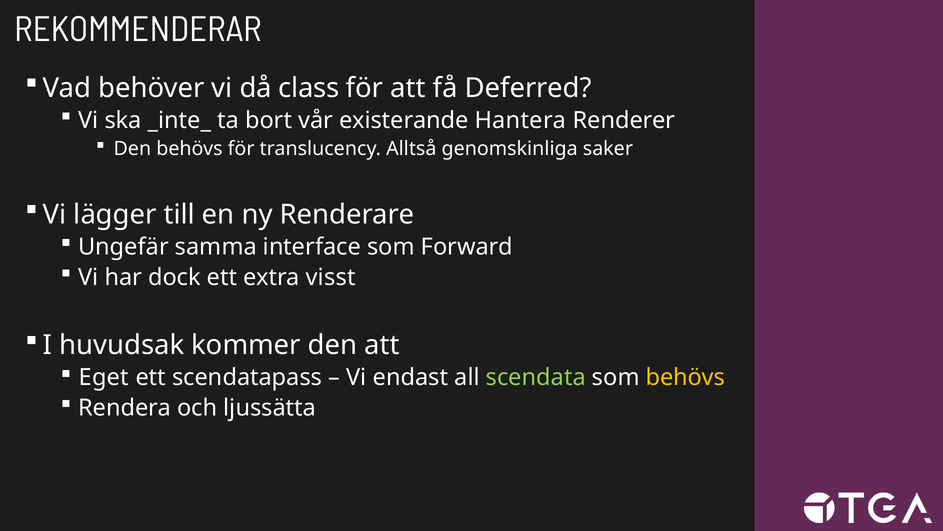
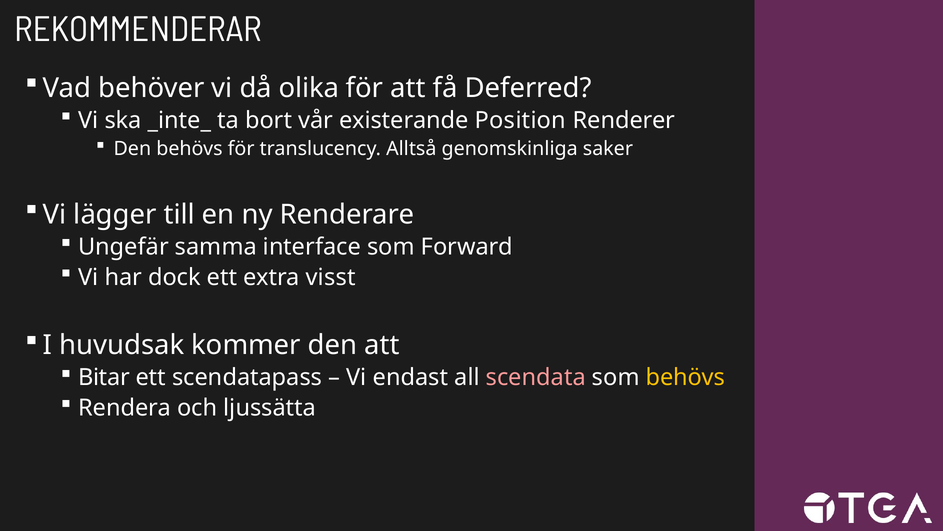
class: class -> olika
Hantera: Hantera -> Position
Eget: Eget -> Bitar
scendata colour: light green -> pink
